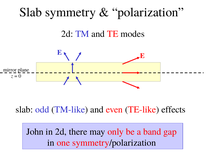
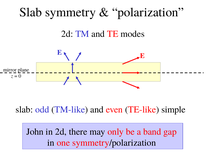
effects: effects -> simple
